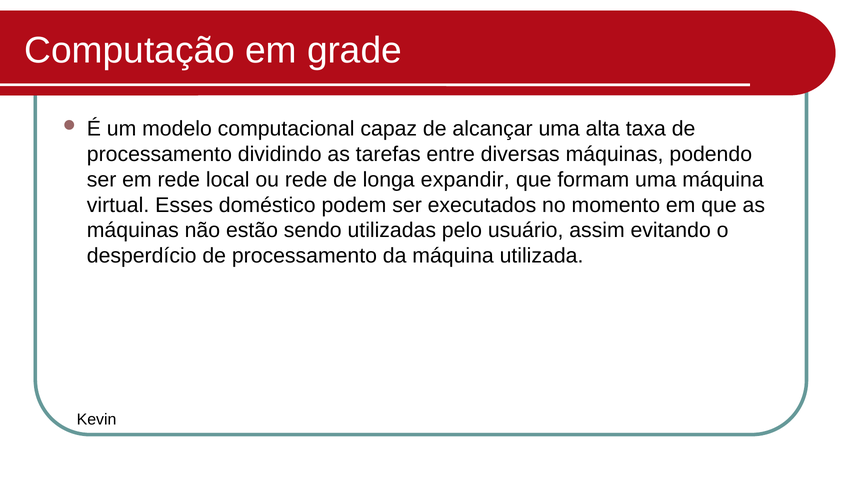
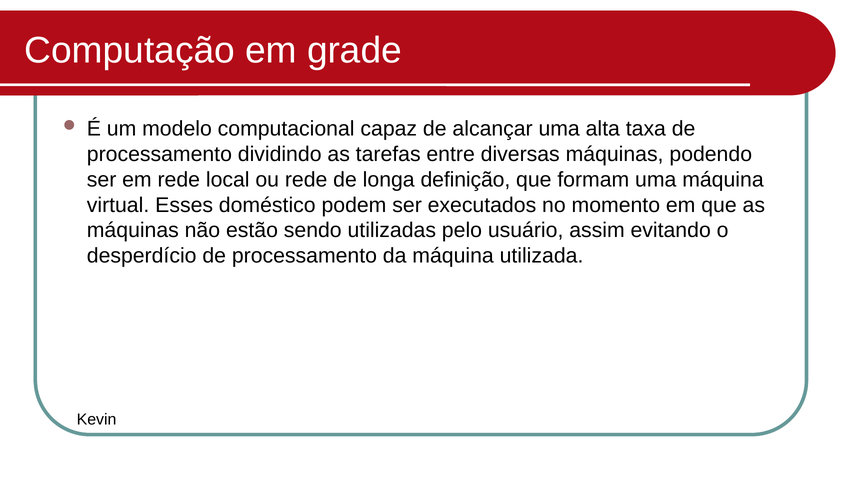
expandir: expandir -> definição
